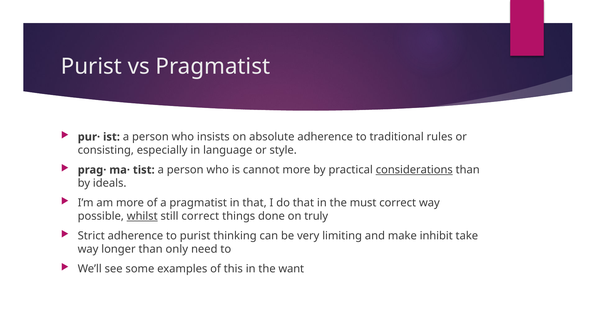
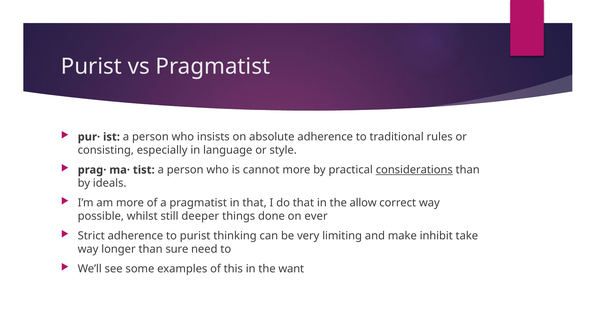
must: must -> allow
whilst underline: present -> none
still correct: correct -> deeper
truly: truly -> ever
only: only -> sure
